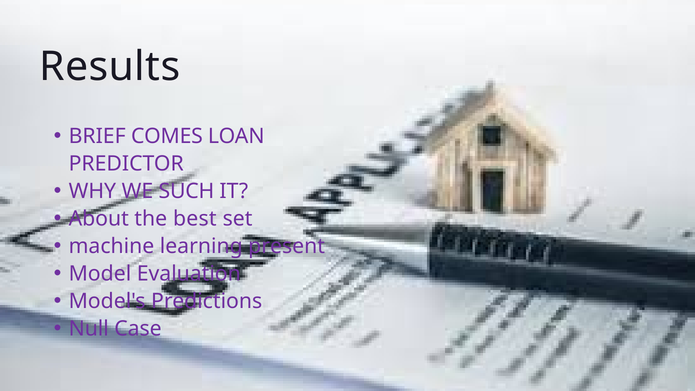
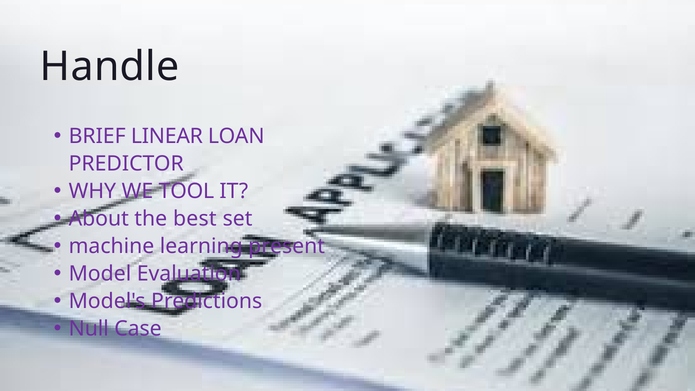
Results: Results -> Handle
COMES: COMES -> LINEAR
SUCH: SUCH -> TOOL
